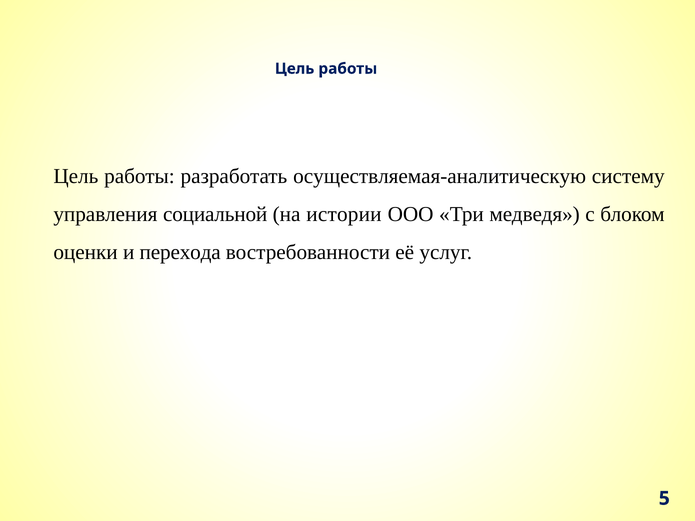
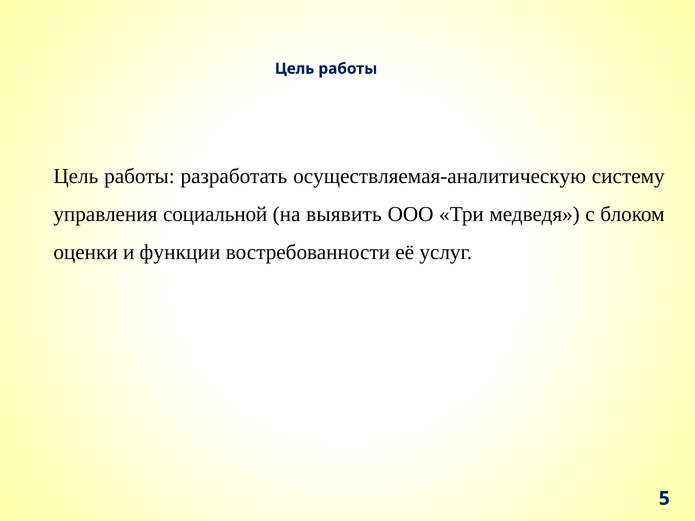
истории: истории -> выявить
перехода: перехода -> функции
